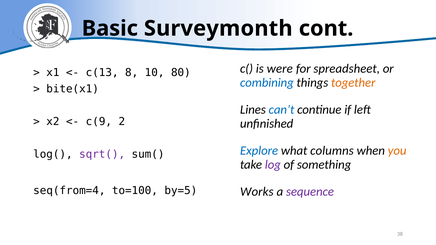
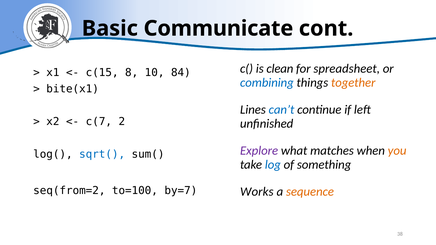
Surveymonth: Surveymonth -> Communicate
were: were -> clean
c(13: c(13 -> c(15
80: 80 -> 84
c(9: c(9 -> c(7
Explore colour: blue -> purple
columns: columns -> matches
sqrt( colour: purple -> blue
log colour: purple -> blue
seq(from=4: seq(from=4 -> seq(from=2
by=5: by=5 -> by=7
sequence colour: purple -> orange
